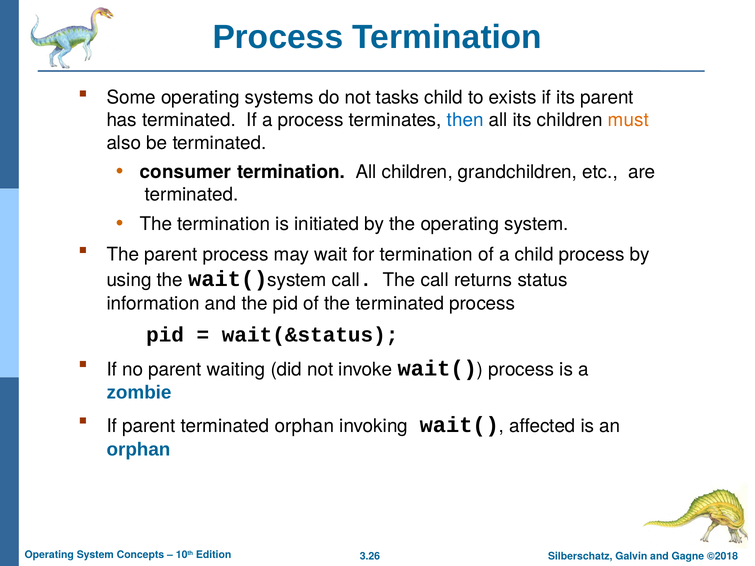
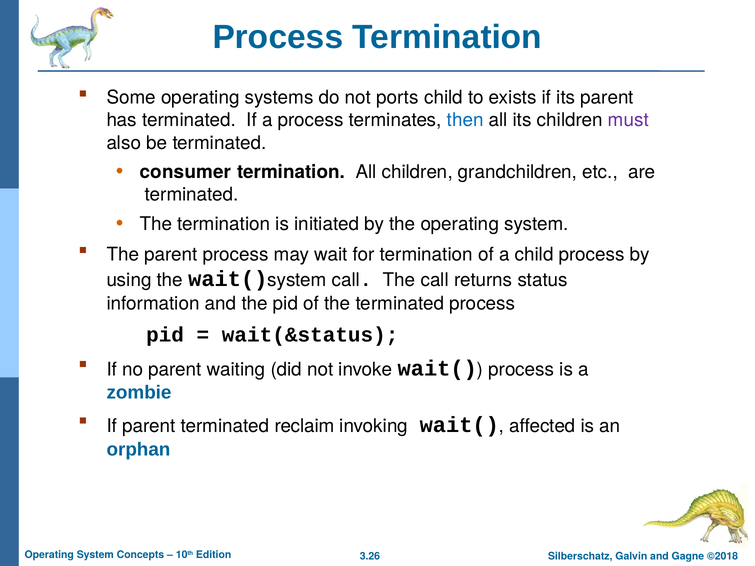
tasks: tasks -> ports
must colour: orange -> purple
terminated orphan: orphan -> reclaim
